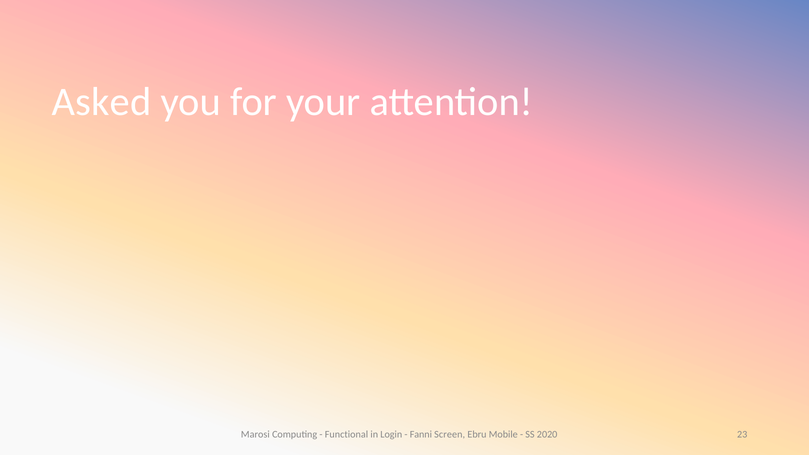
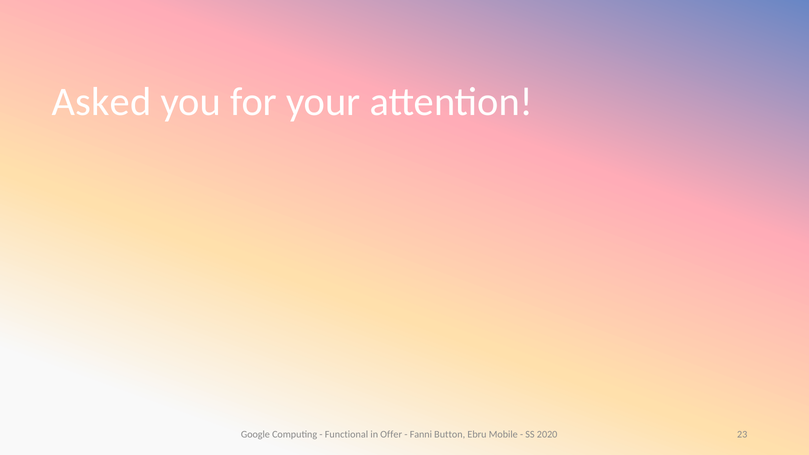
Marosi: Marosi -> Google
Login: Login -> Offer
Screen: Screen -> Button
